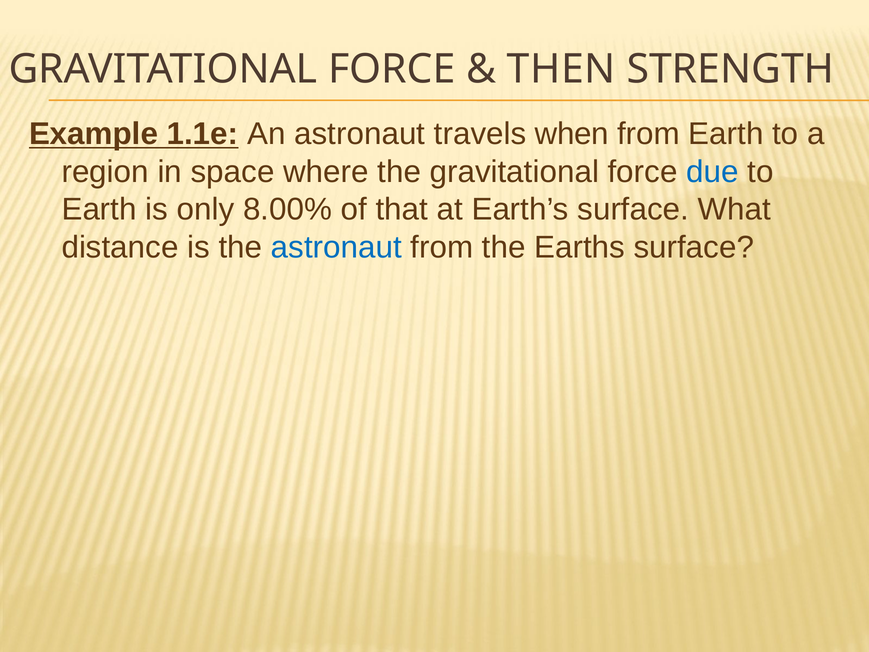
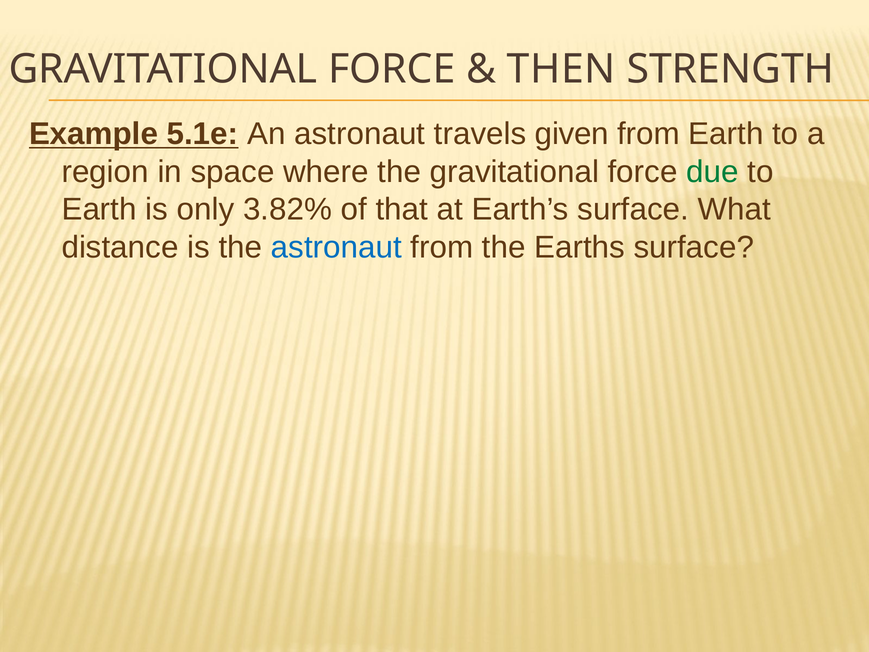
1.1e: 1.1e -> 5.1e
when: when -> given
due colour: blue -> green
8.00%: 8.00% -> 3.82%
